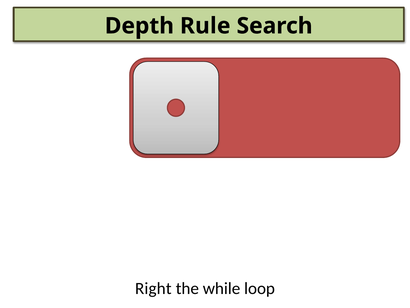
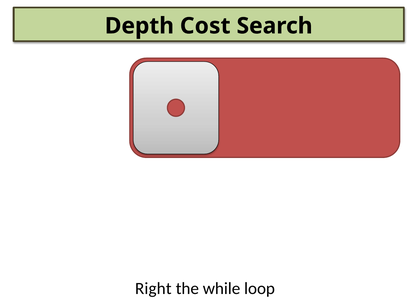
Rule: Rule -> Cost
